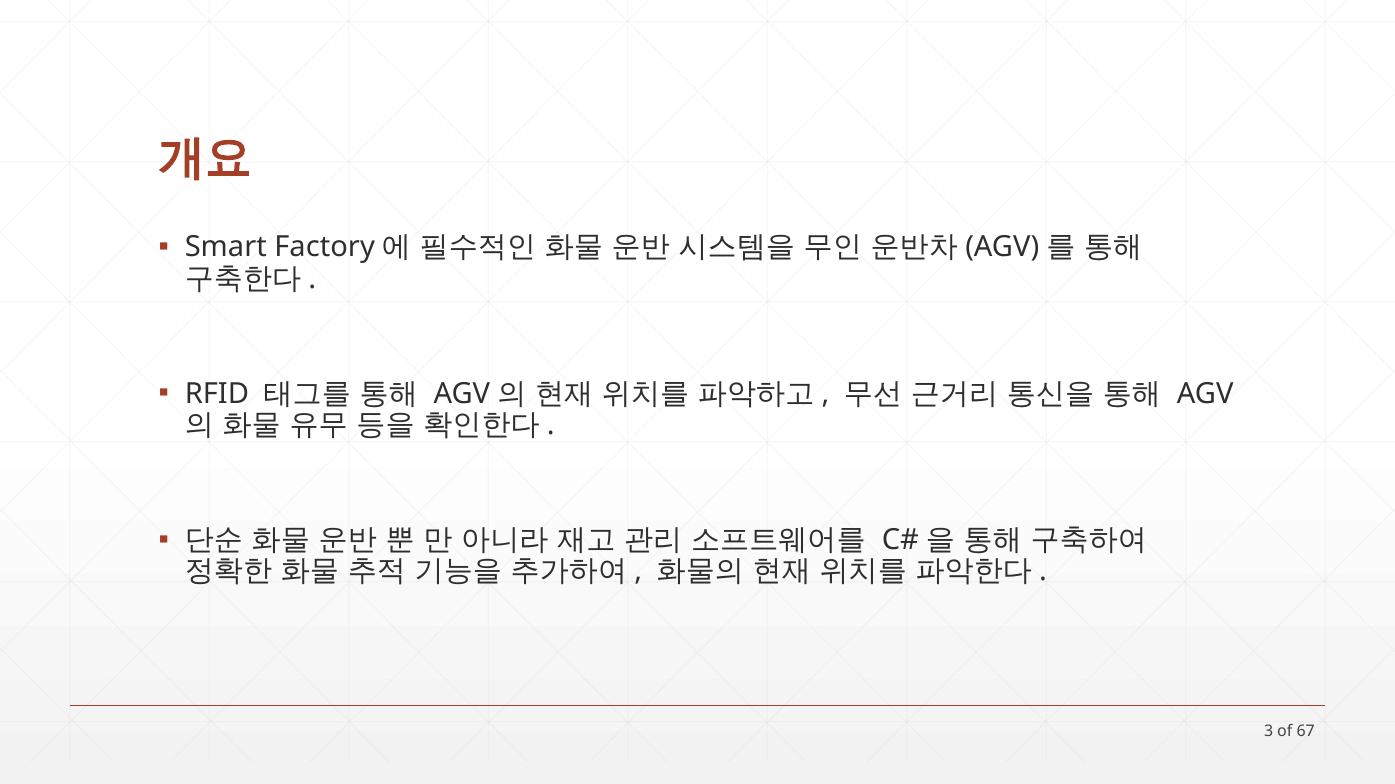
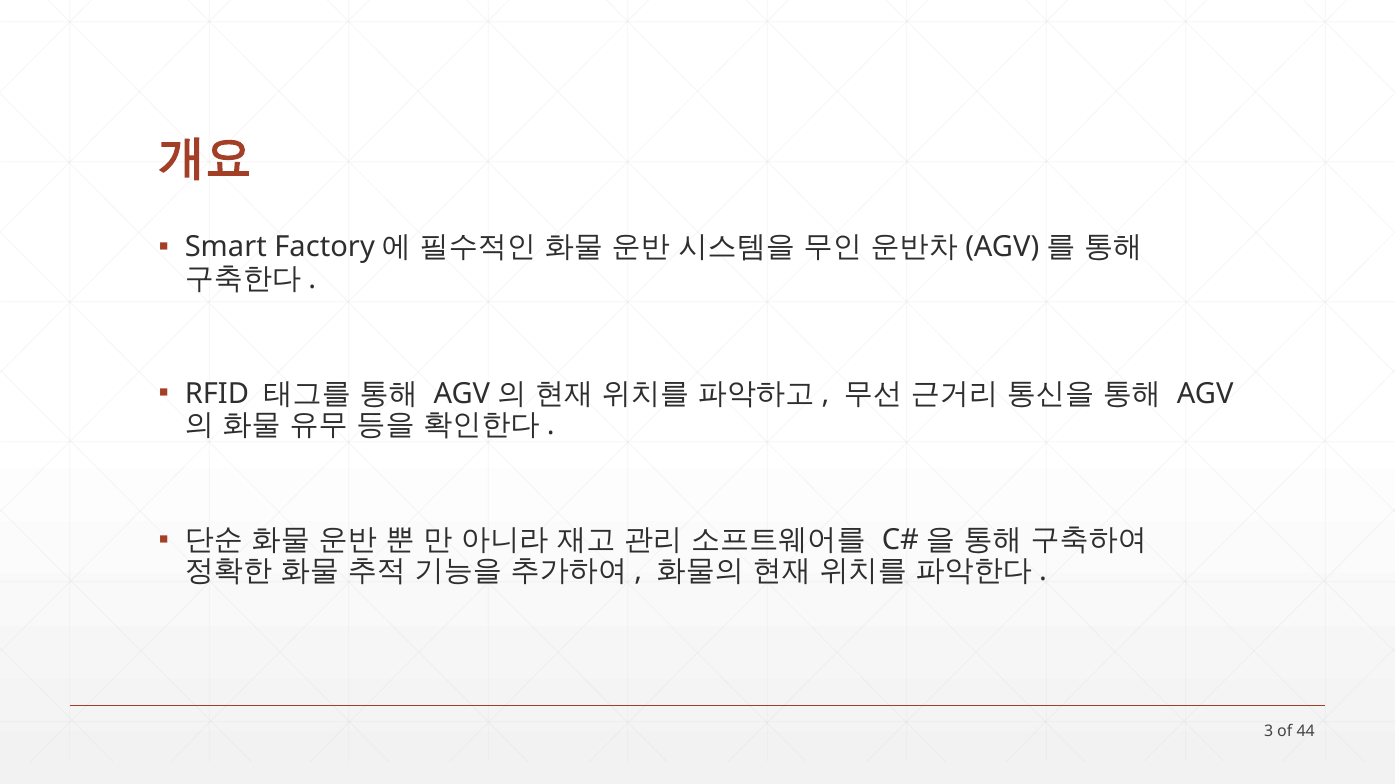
67: 67 -> 44
